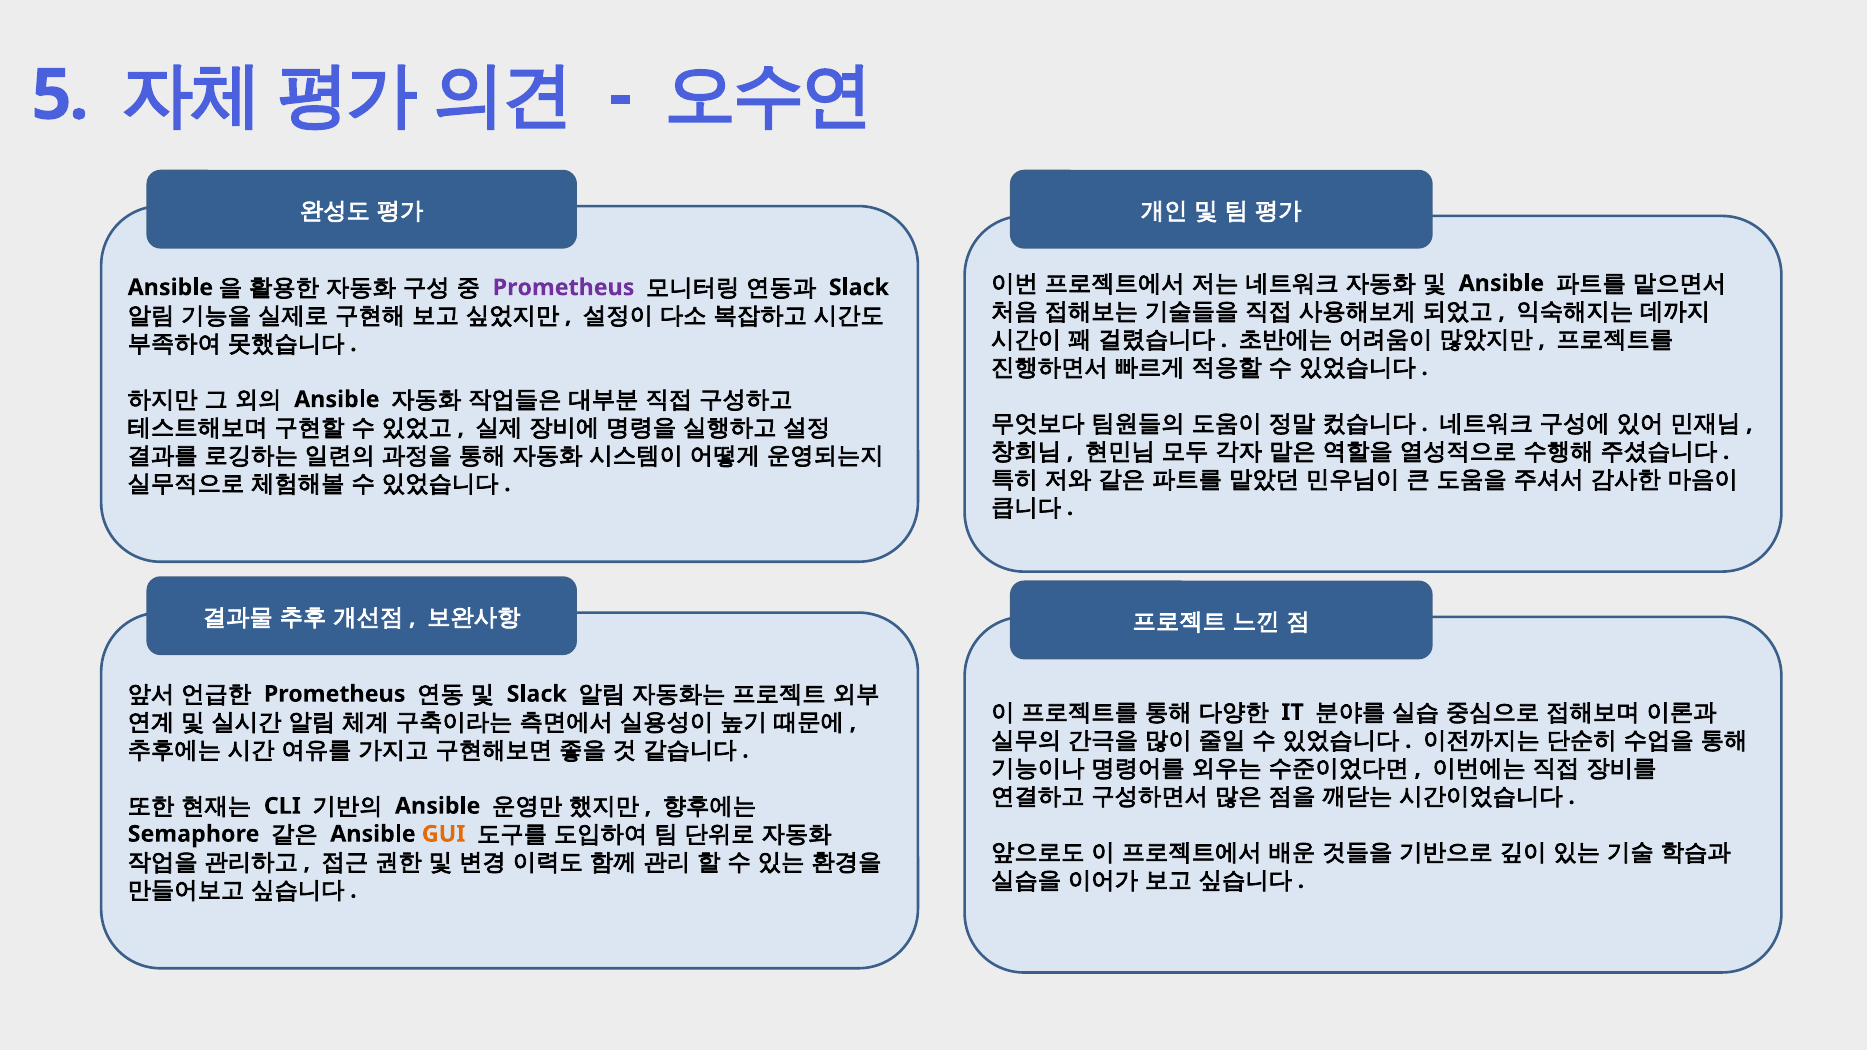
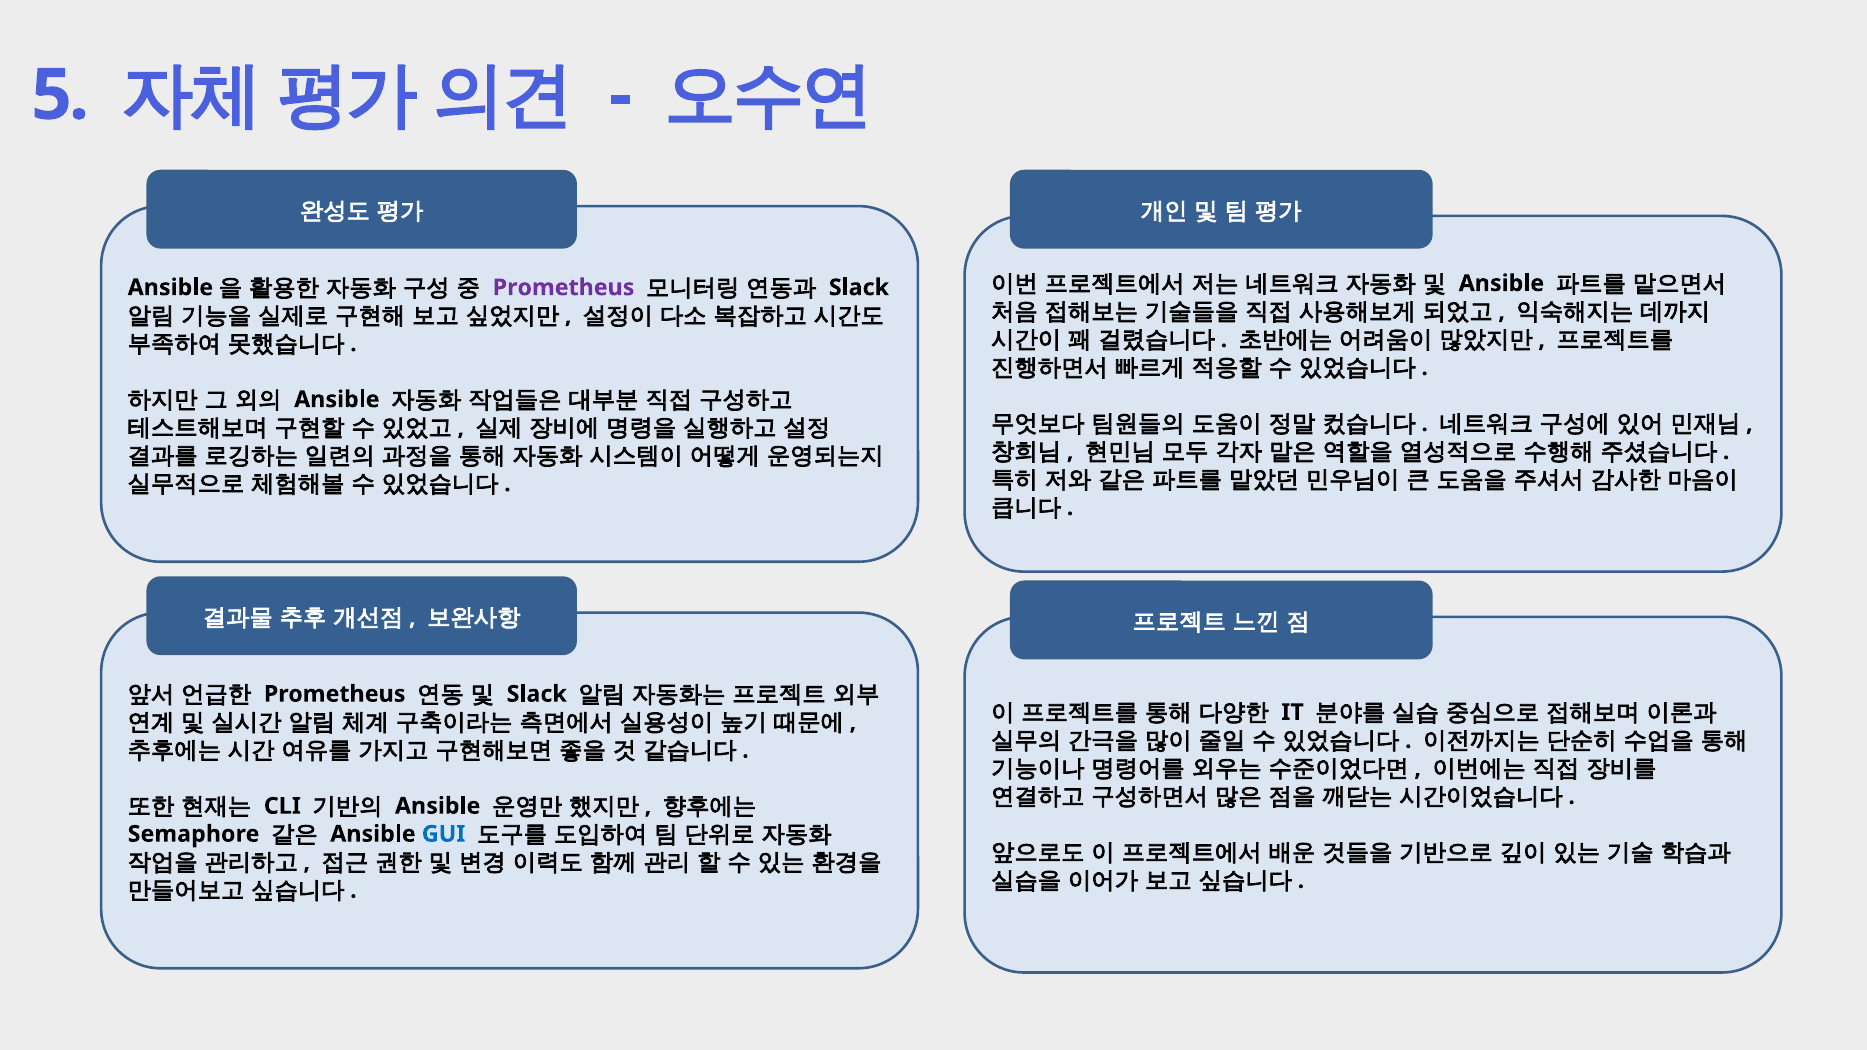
GUI colour: orange -> blue
